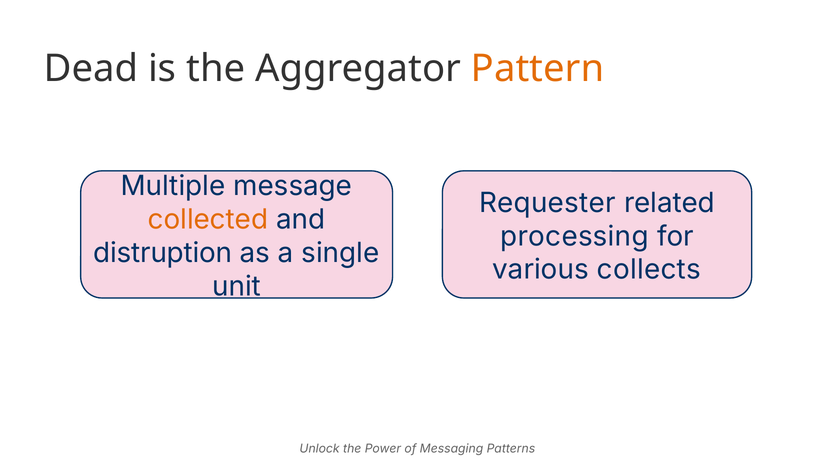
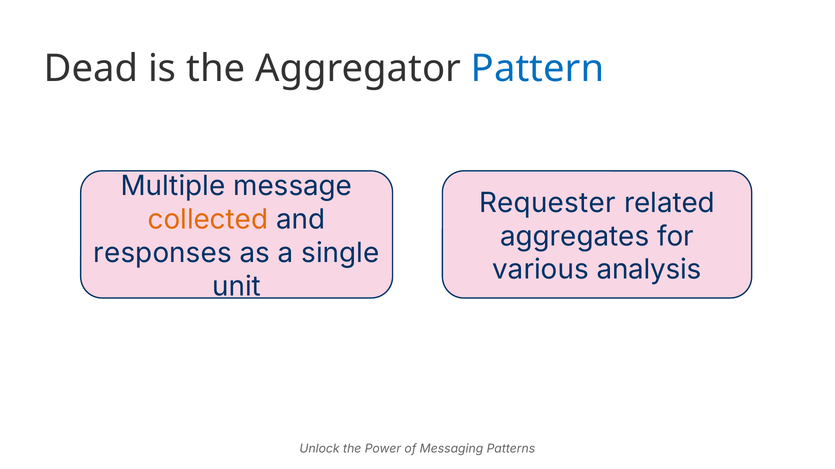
Pattern colour: orange -> blue
processing: processing -> aggregates
distruption: distruption -> responses
collects: collects -> analysis
